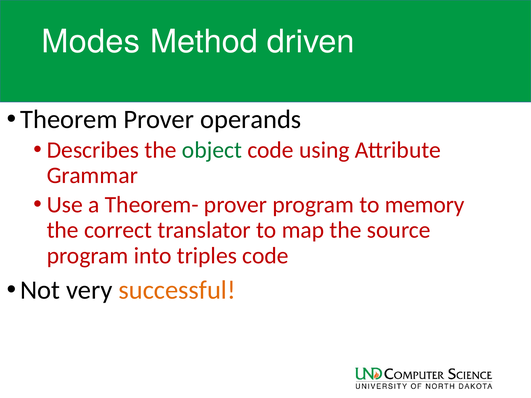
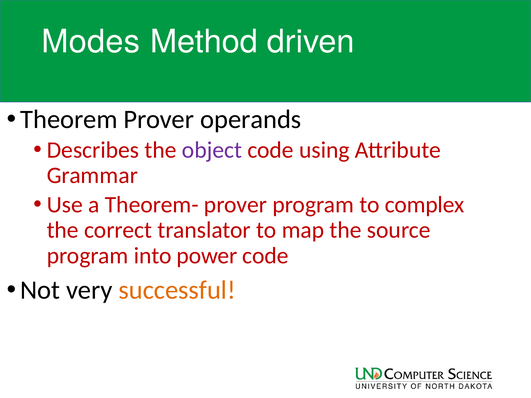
object colour: green -> purple
memory: memory -> complex
triples: triples -> power
